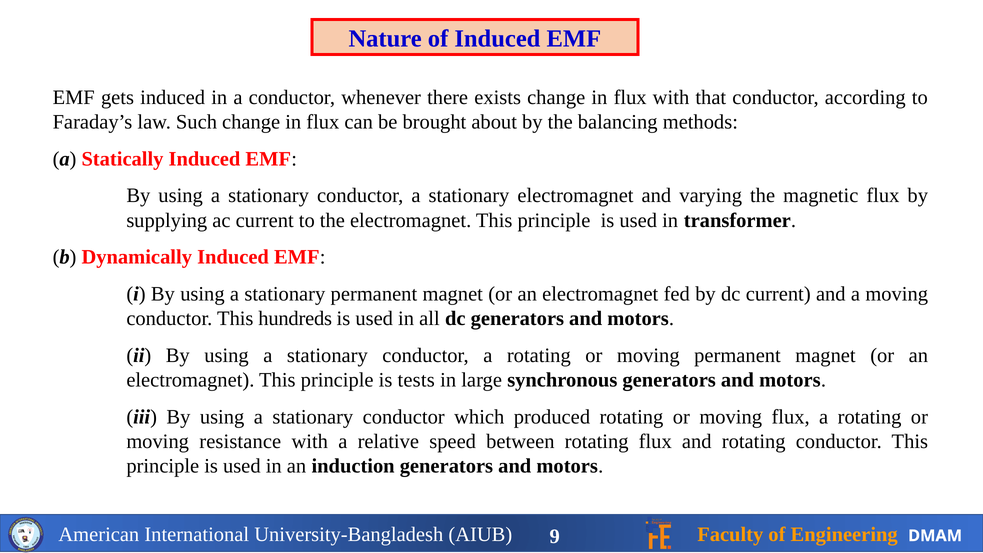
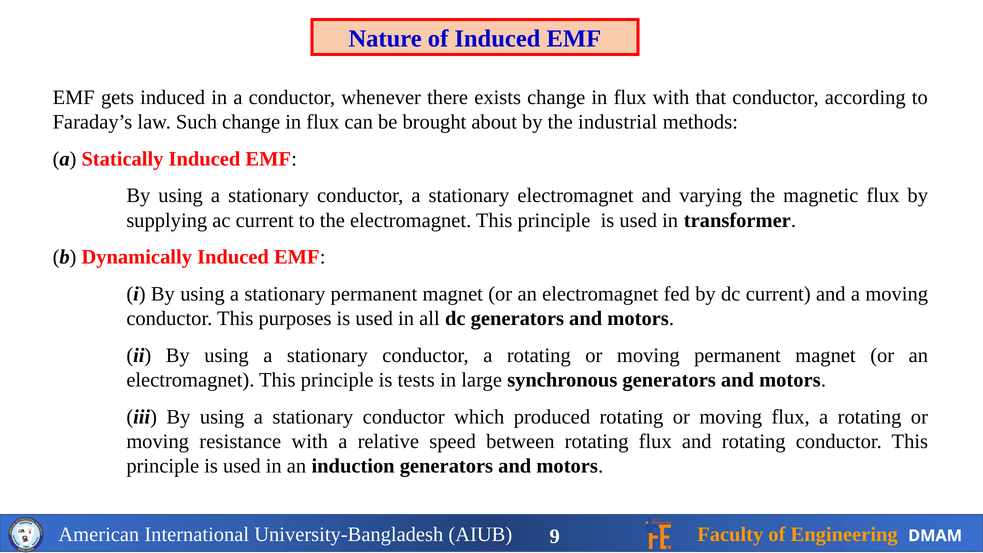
balancing: balancing -> industrial
hundreds: hundreds -> purposes
